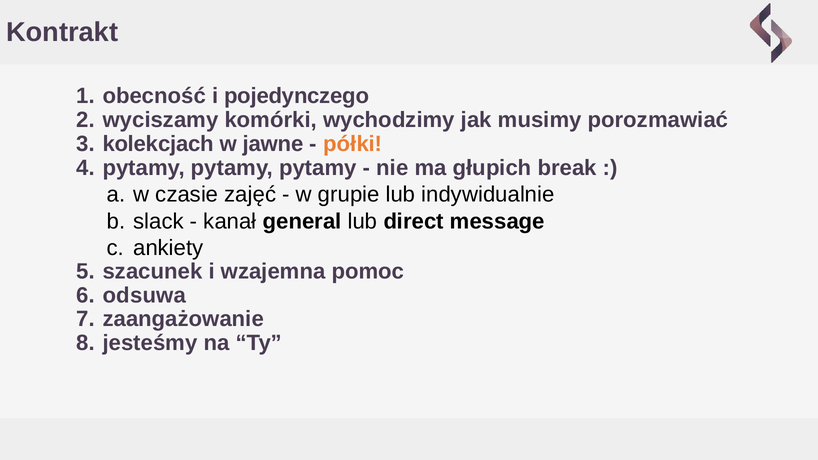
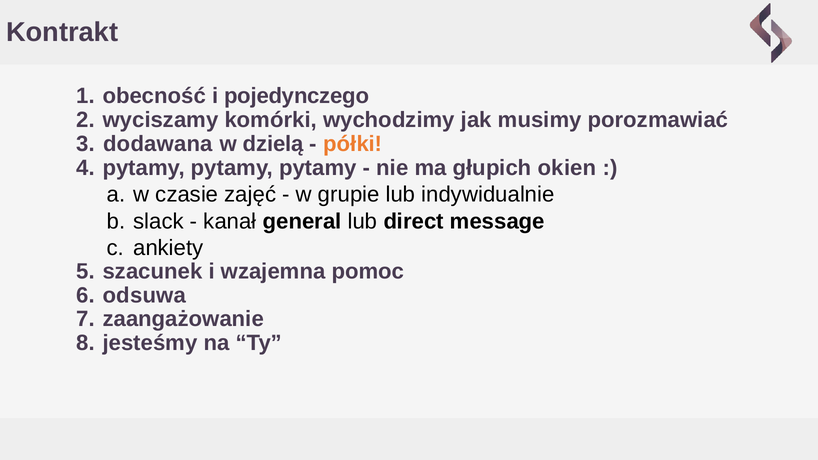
kolekcjach: kolekcjach -> dodawana
jawne: jawne -> dzielą
break: break -> okien
